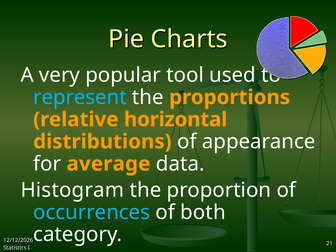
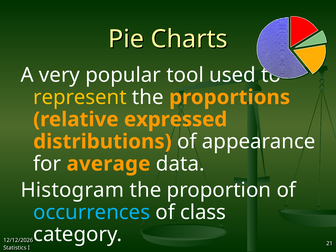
represent colour: light blue -> yellow
horizontal: horizontal -> expressed
both: both -> class
